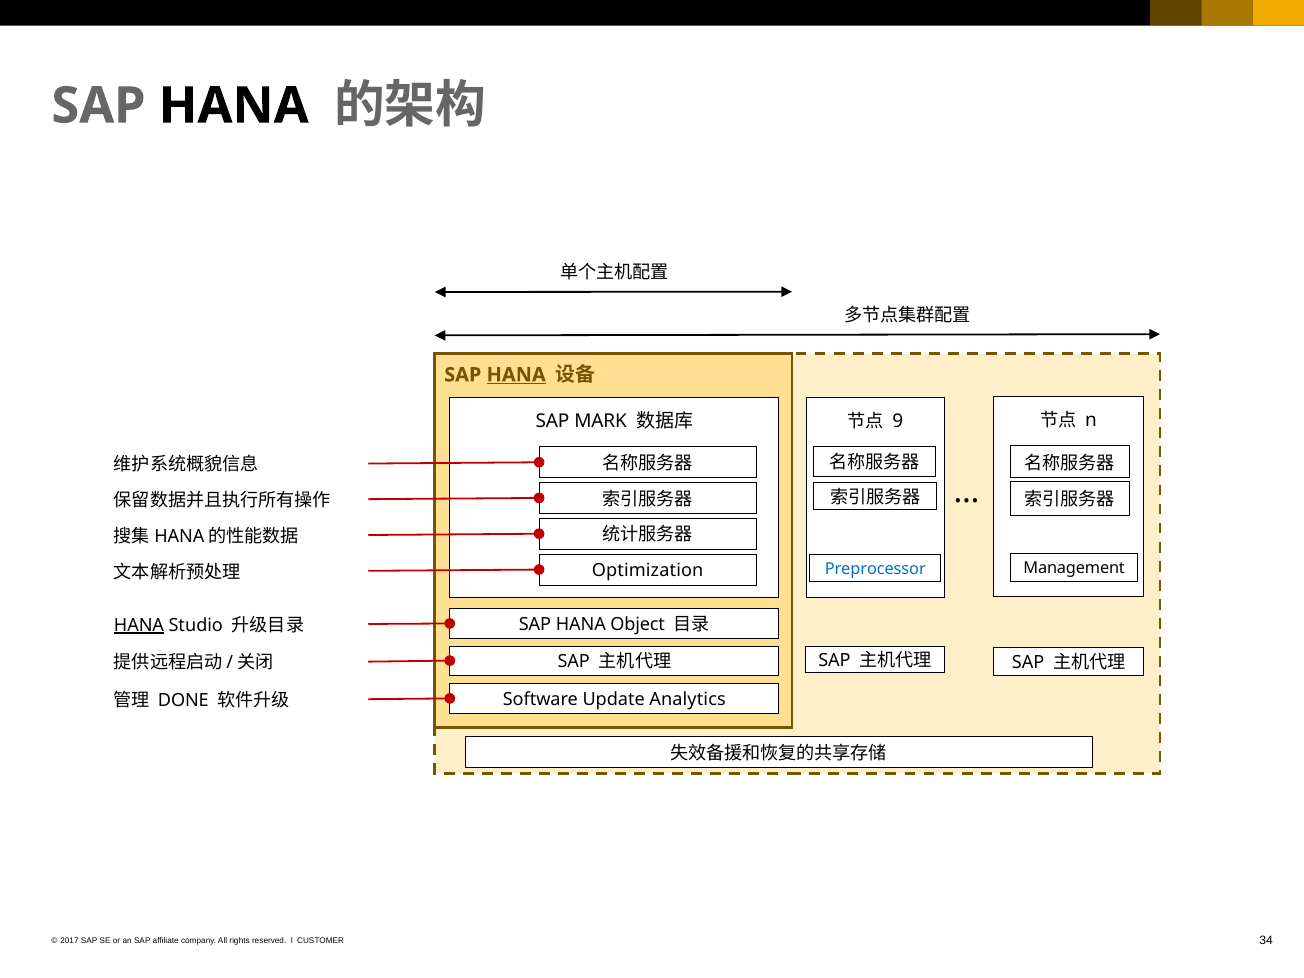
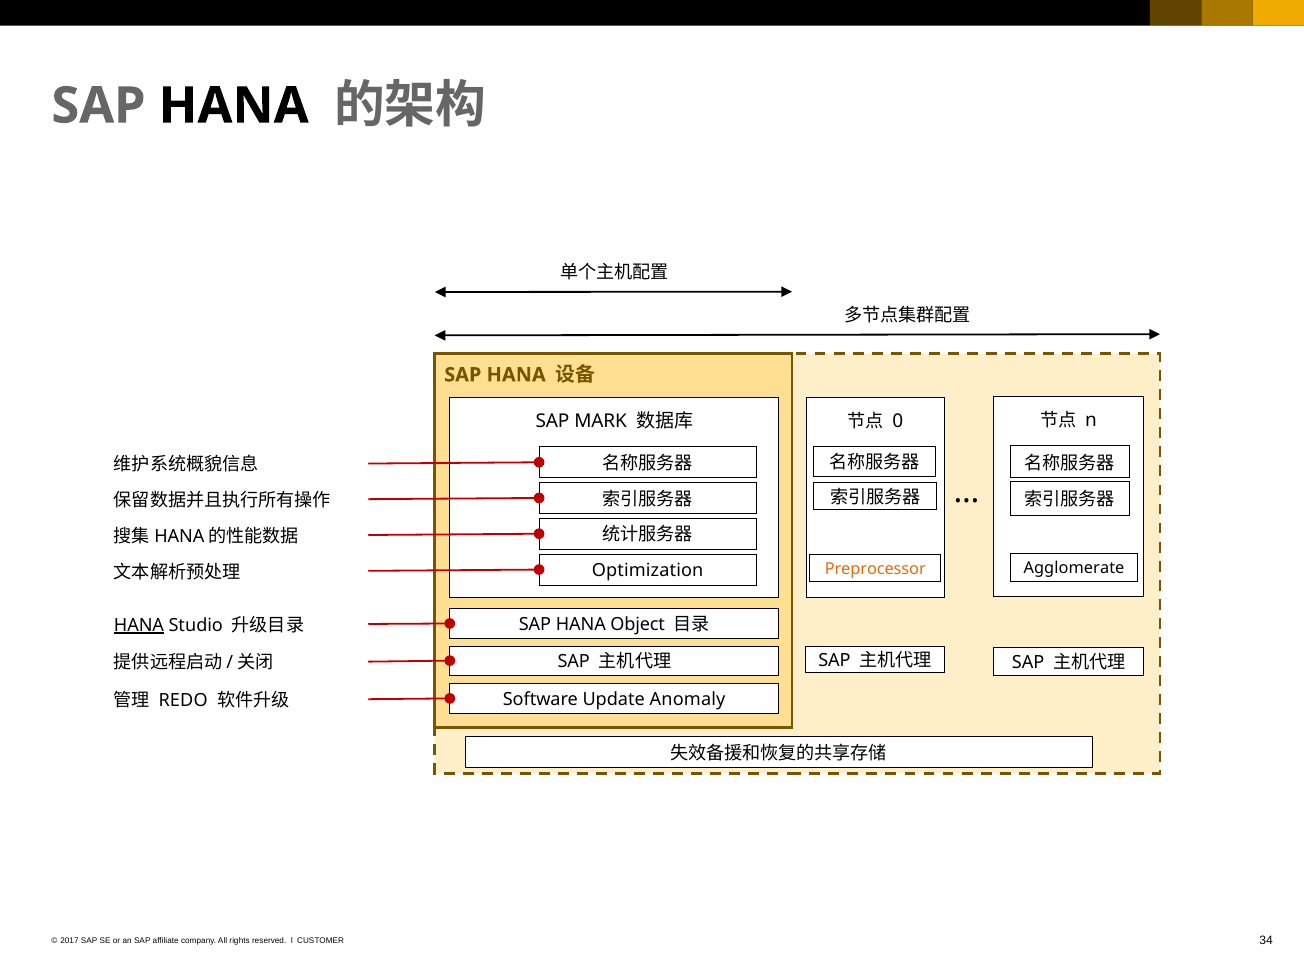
HANA at (516, 375) underline: present -> none
9: 9 -> 0
Management: Management -> Agglomerate
Preprocessor colour: blue -> orange
DONE: DONE -> REDO
Analytics: Analytics -> Anomaly
